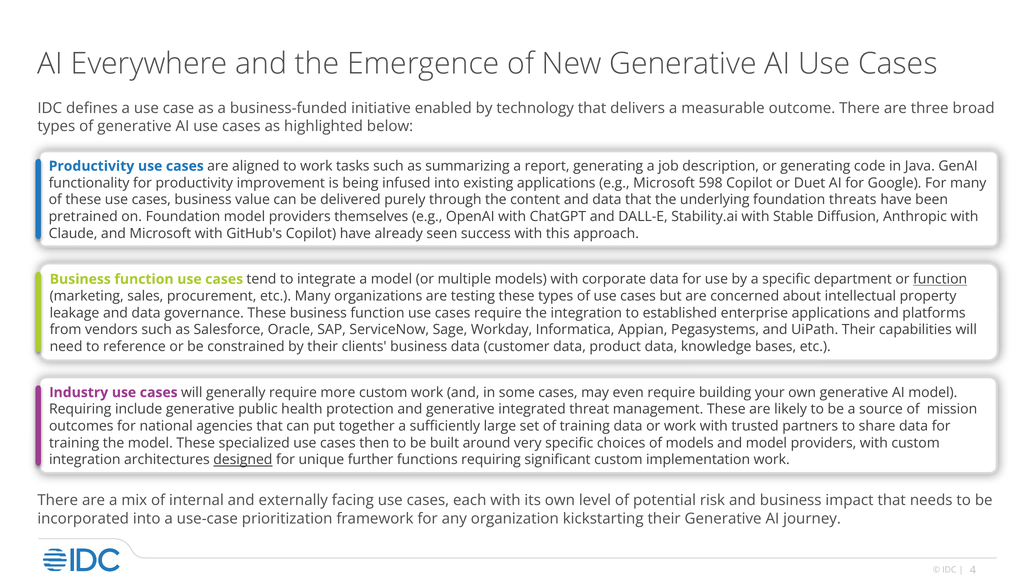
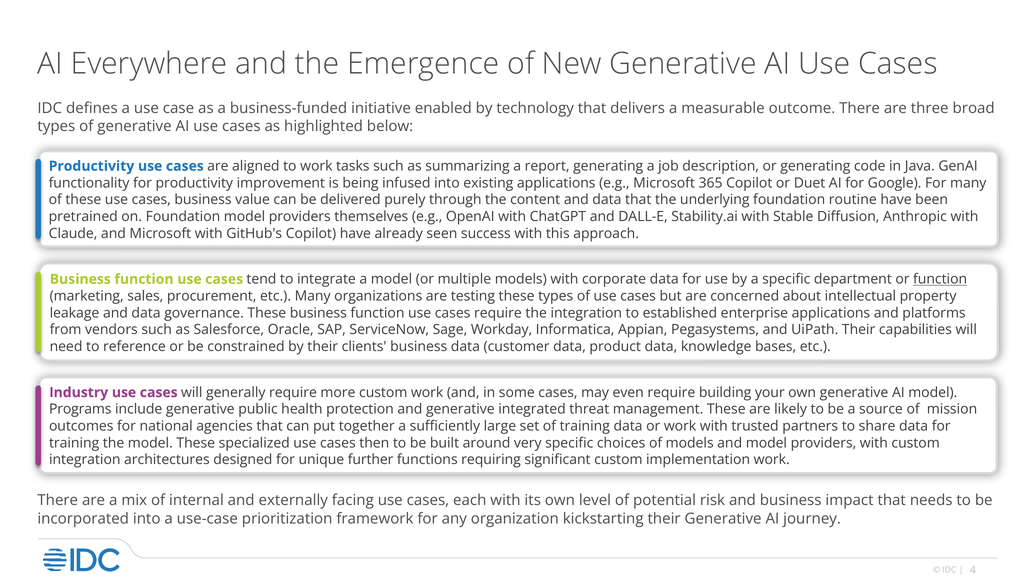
598: 598 -> 365
threats: threats -> routine
Requiring at (80, 409): Requiring -> Programs
designed underline: present -> none
